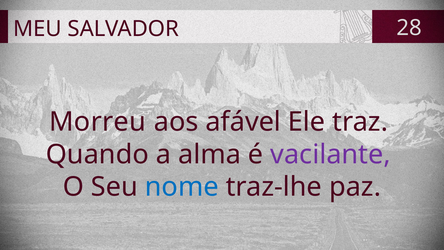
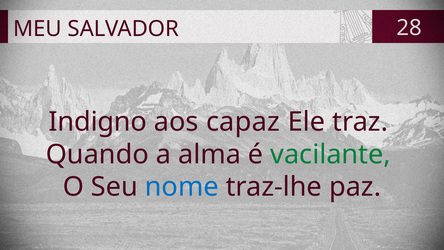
Morreu: Morreu -> Indigno
afável: afável -> capaz
vacilante colour: purple -> green
